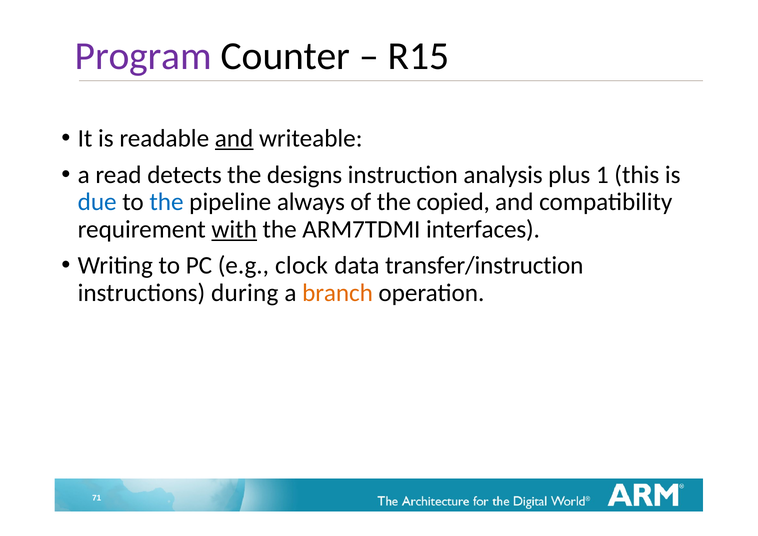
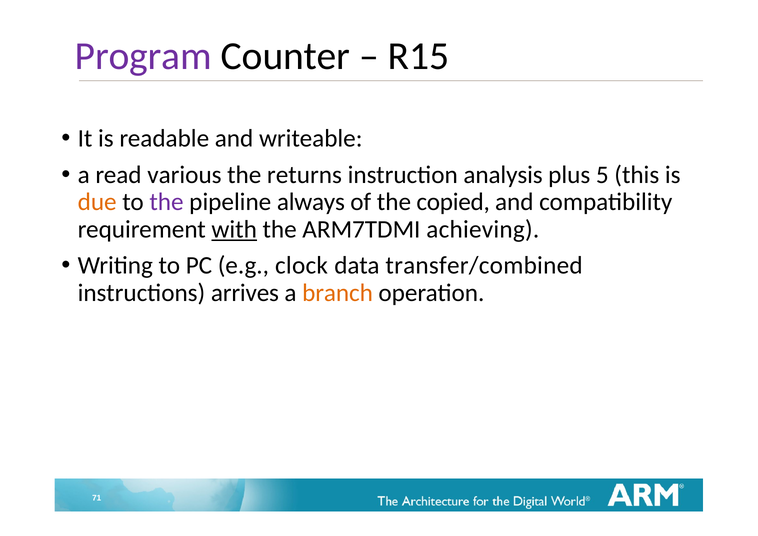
and at (234, 138) underline: present -> none
detects: detects -> various
designs: designs -> returns
1: 1 -> 5
due colour: blue -> orange
the at (167, 202) colour: blue -> purple
interfaces: interfaces -> achieving
transfer/instruction: transfer/instruction -> transfer/combined
during: during -> arrives
